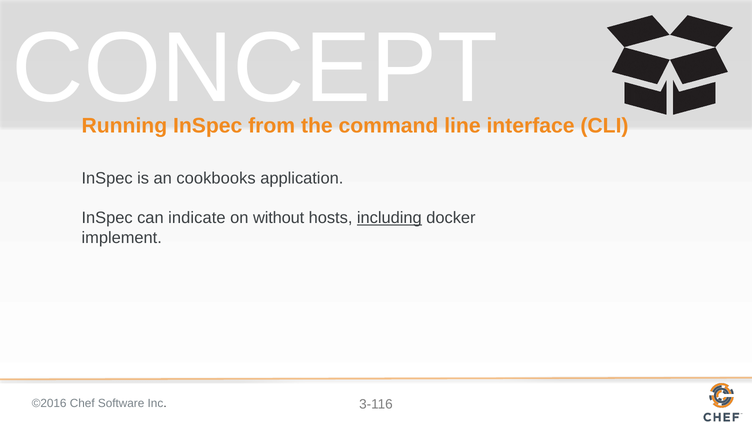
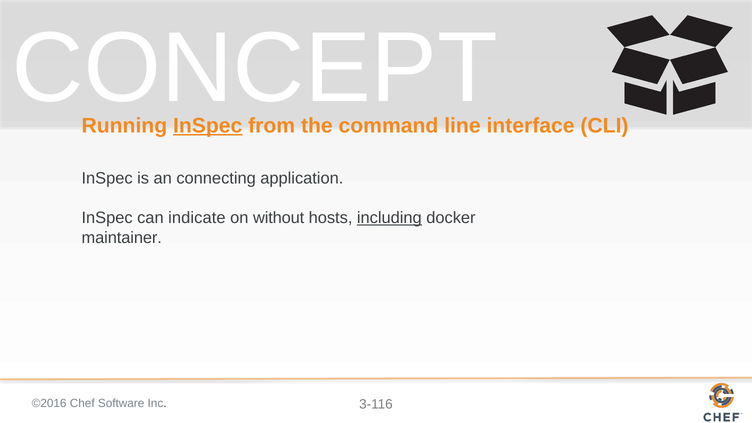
InSpec at (208, 126) underline: none -> present
cookbooks: cookbooks -> connecting
implement: implement -> maintainer
